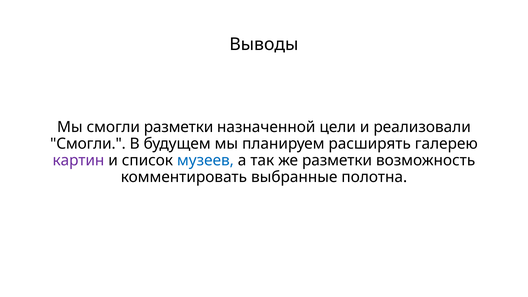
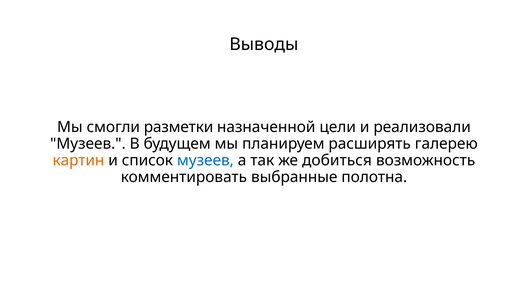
Смогли at (88, 144): Смогли -> Музеев
картин colour: purple -> orange
же разметки: разметки -> добиться
